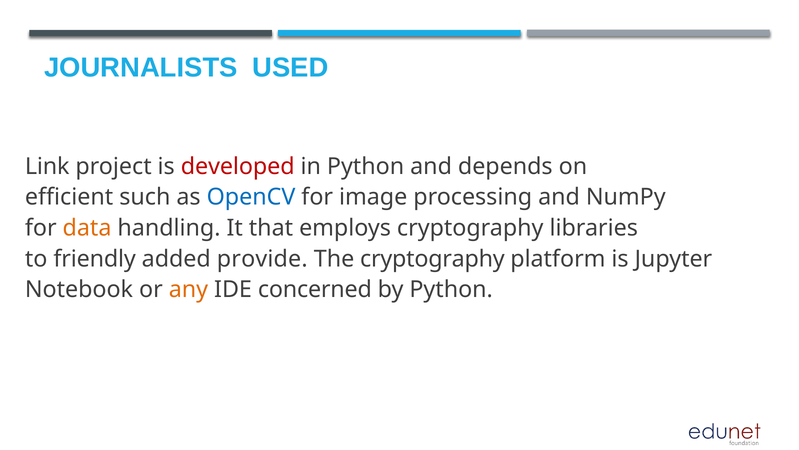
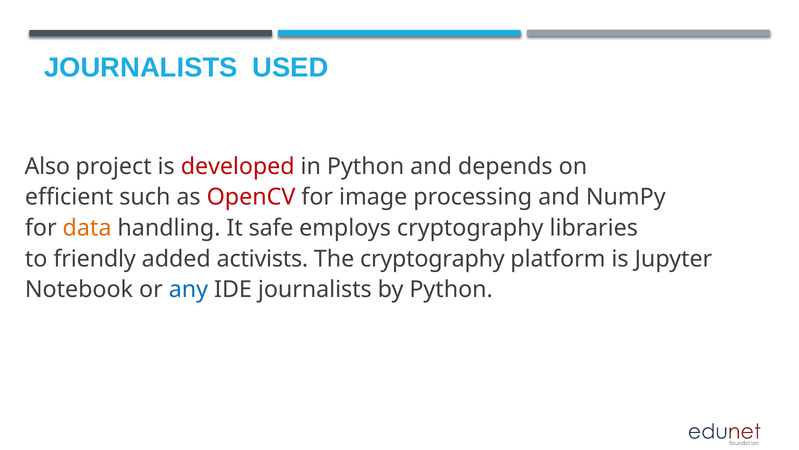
Link: Link -> Also
OpenCV colour: blue -> red
that: that -> safe
provide: provide -> activists
any colour: orange -> blue
IDE concerned: concerned -> journalists
